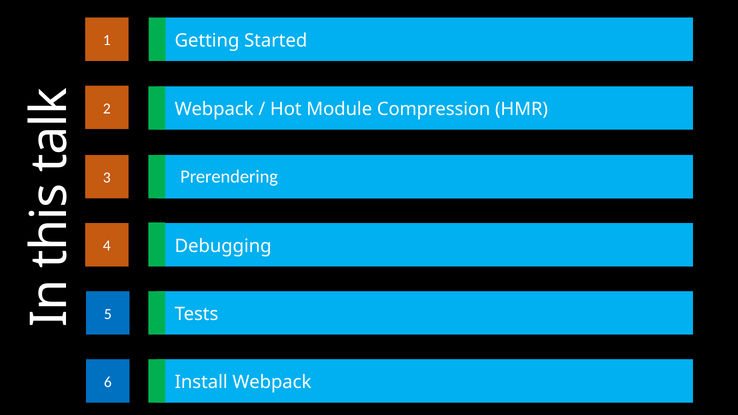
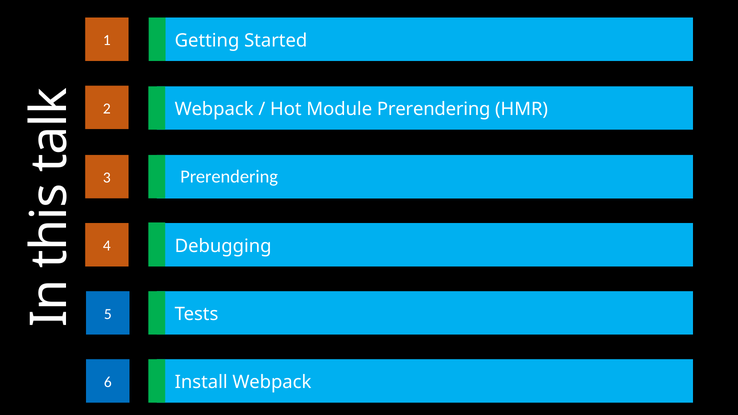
Module Compression: Compression -> Prerendering
